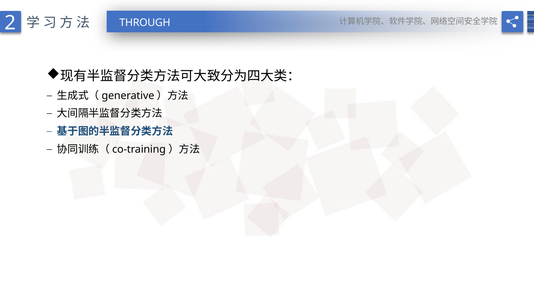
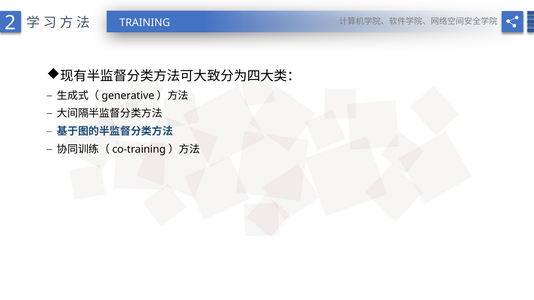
THROUGH: THROUGH -> TRAINING
